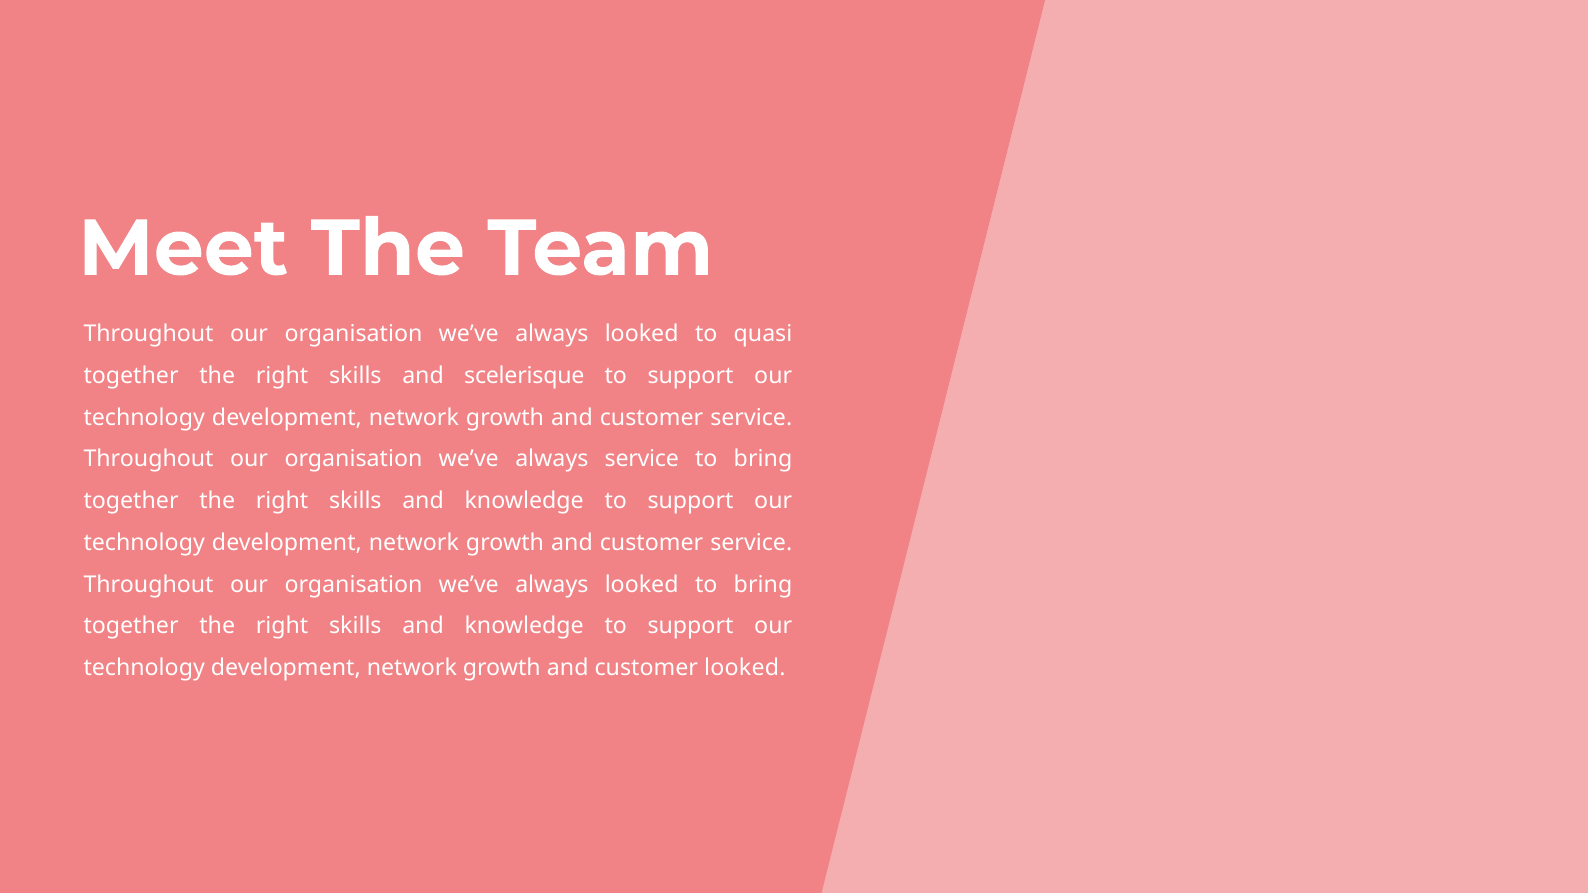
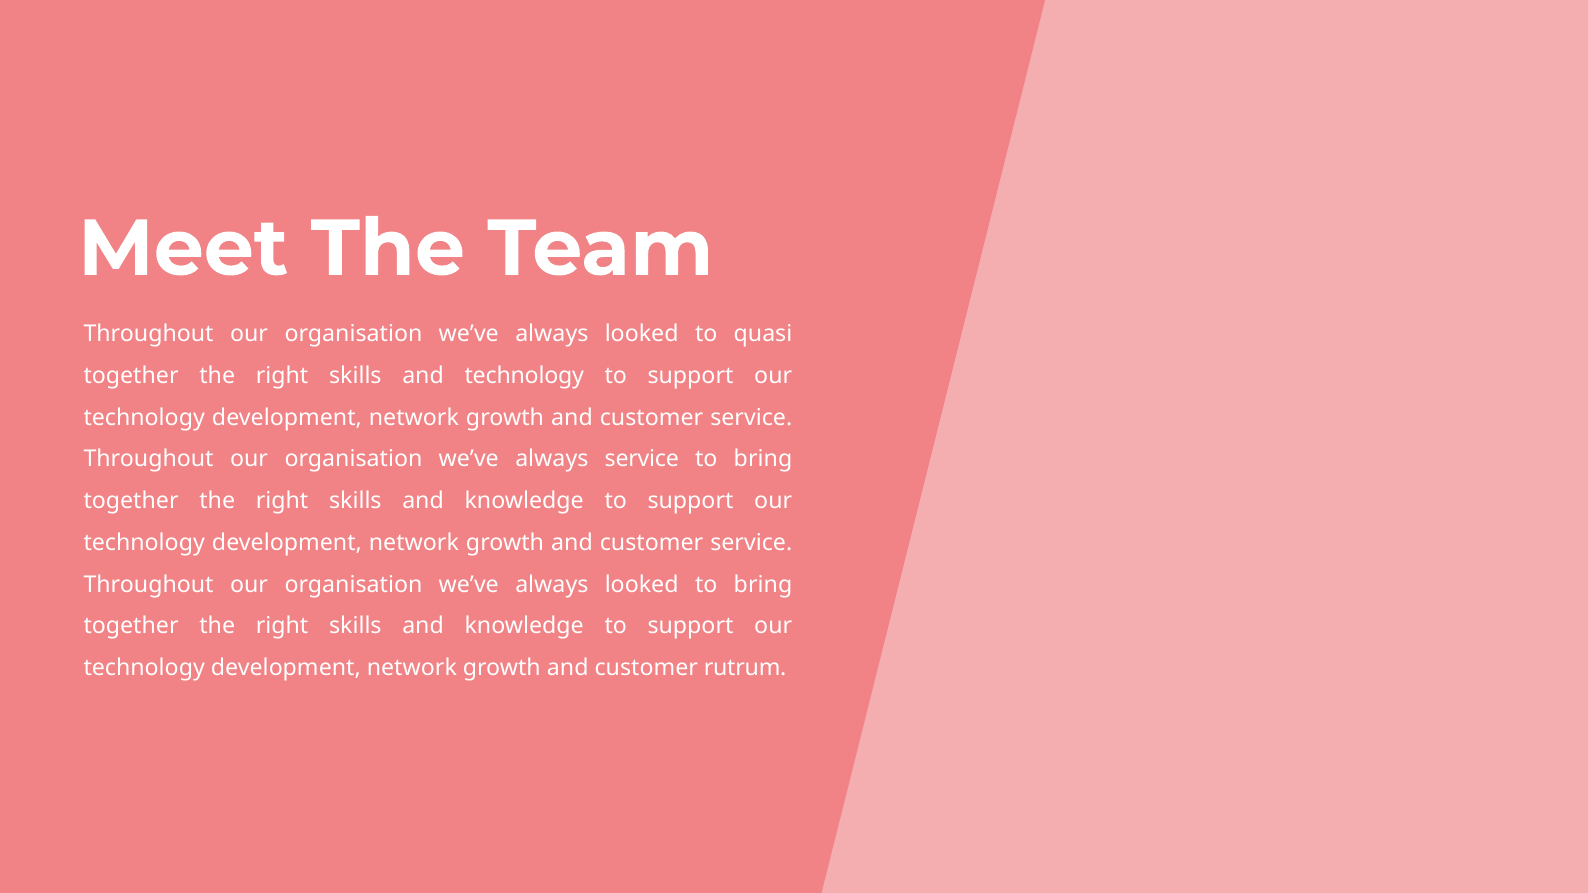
and scelerisque: scelerisque -> technology
customer looked: looked -> rutrum
